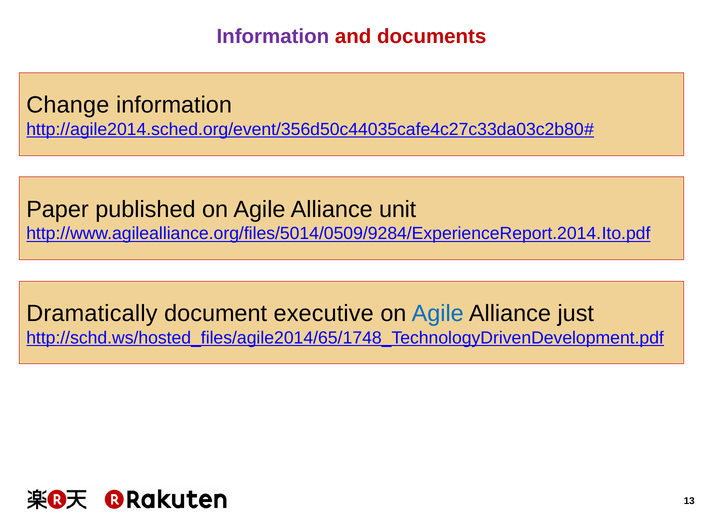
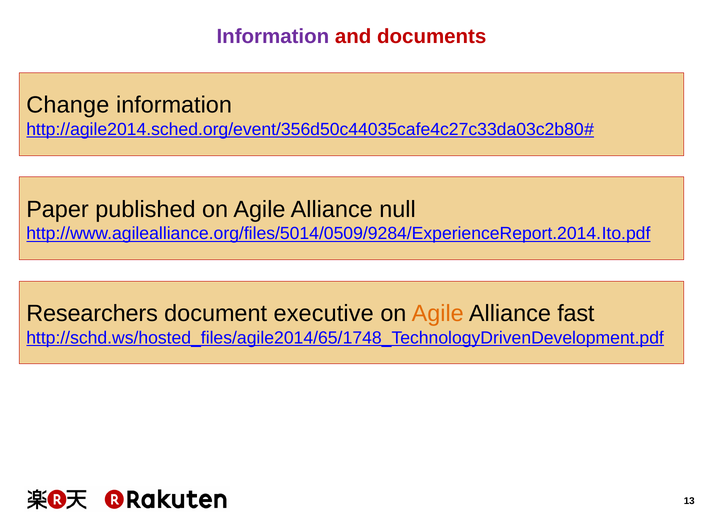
unit: unit -> null
Dramatically: Dramatically -> Researchers
Agile at (438, 314) colour: blue -> orange
just: just -> fast
